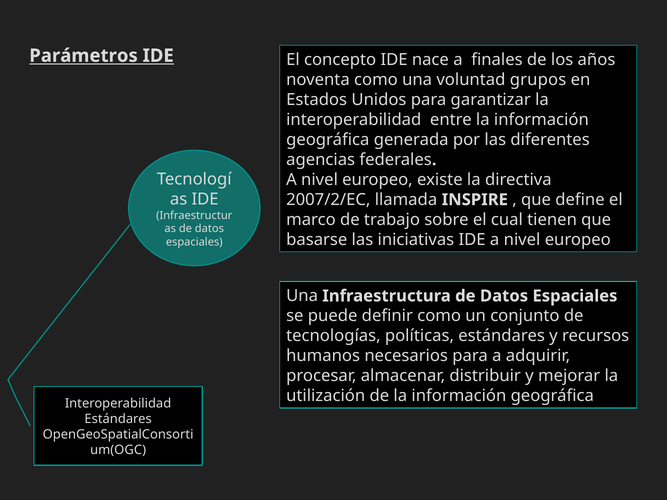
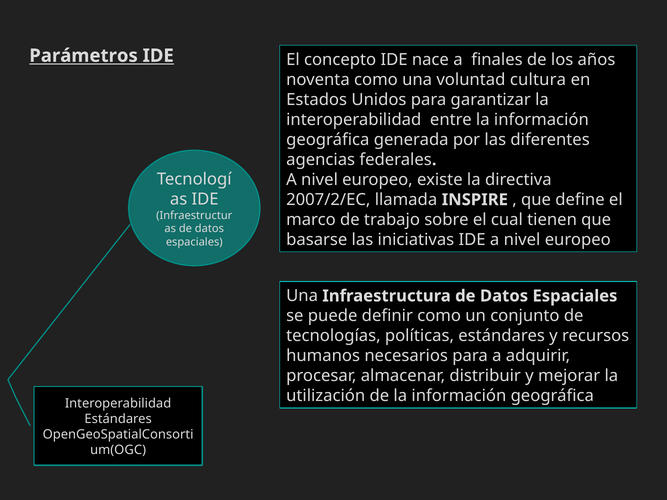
grupos: grupos -> cultura
